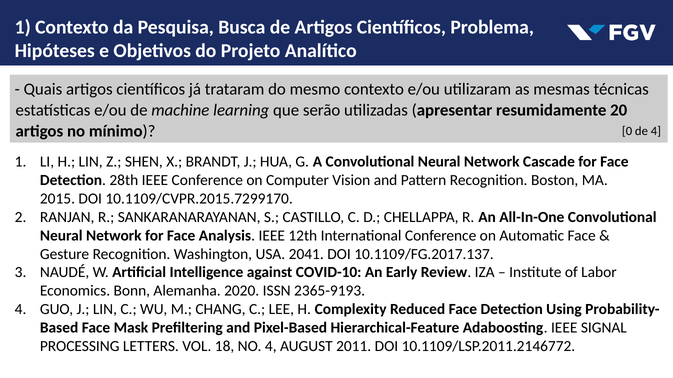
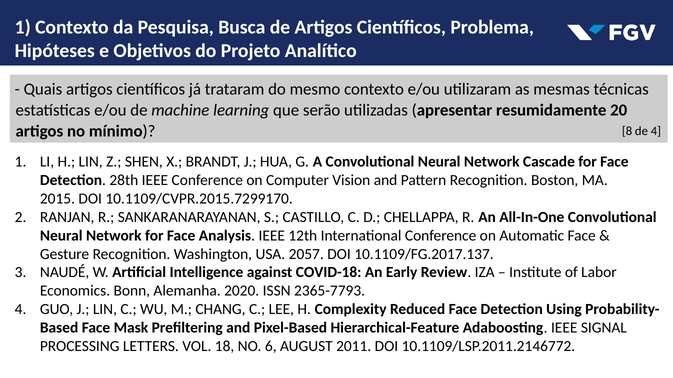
0: 0 -> 8
2041: 2041 -> 2057
COVID-10: COVID-10 -> COVID-18
2365-9193: 2365-9193 -> 2365-7793
NO 4: 4 -> 6
